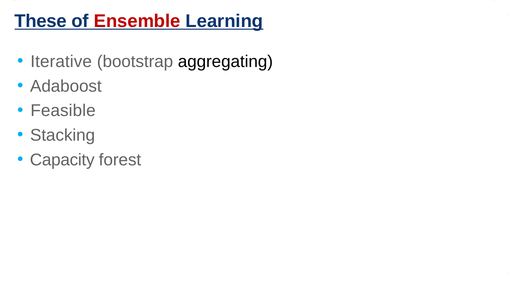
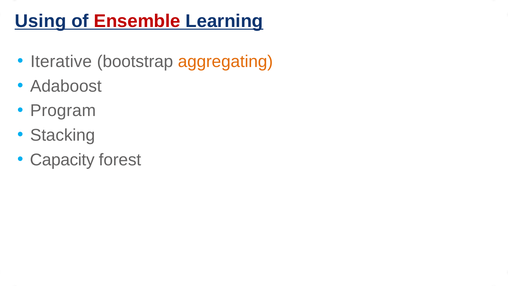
These: These -> Using
aggregating colour: black -> orange
Feasible: Feasible -> Program
